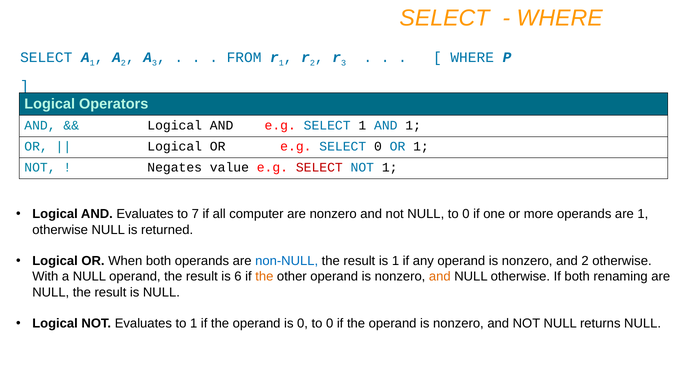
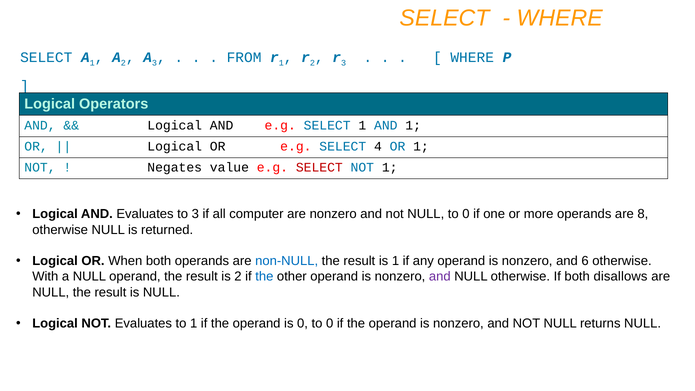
SELECT 0: 0 -> 4
to 7: 7 -> 3
are 1: 1 -> 8
and 2: 2 -> 6
is 6: 6 -> 2
the at (264, 277) colour: orange -> blue
and at (440, 277) colour: orange -> purple
renaming: renaming -> disallows
